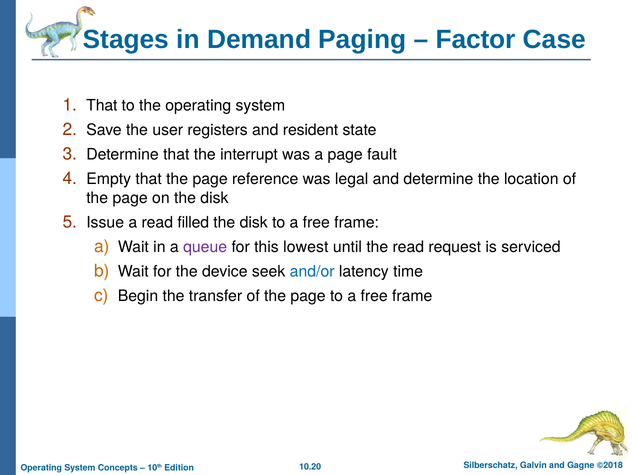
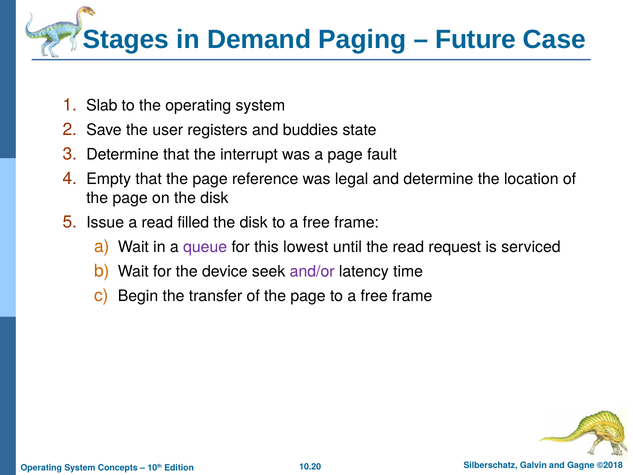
Factor: Factor -> Future
That at (102, 105): That -> Slab
resident: resident -> buddies
and/or colour: blue -> purple
